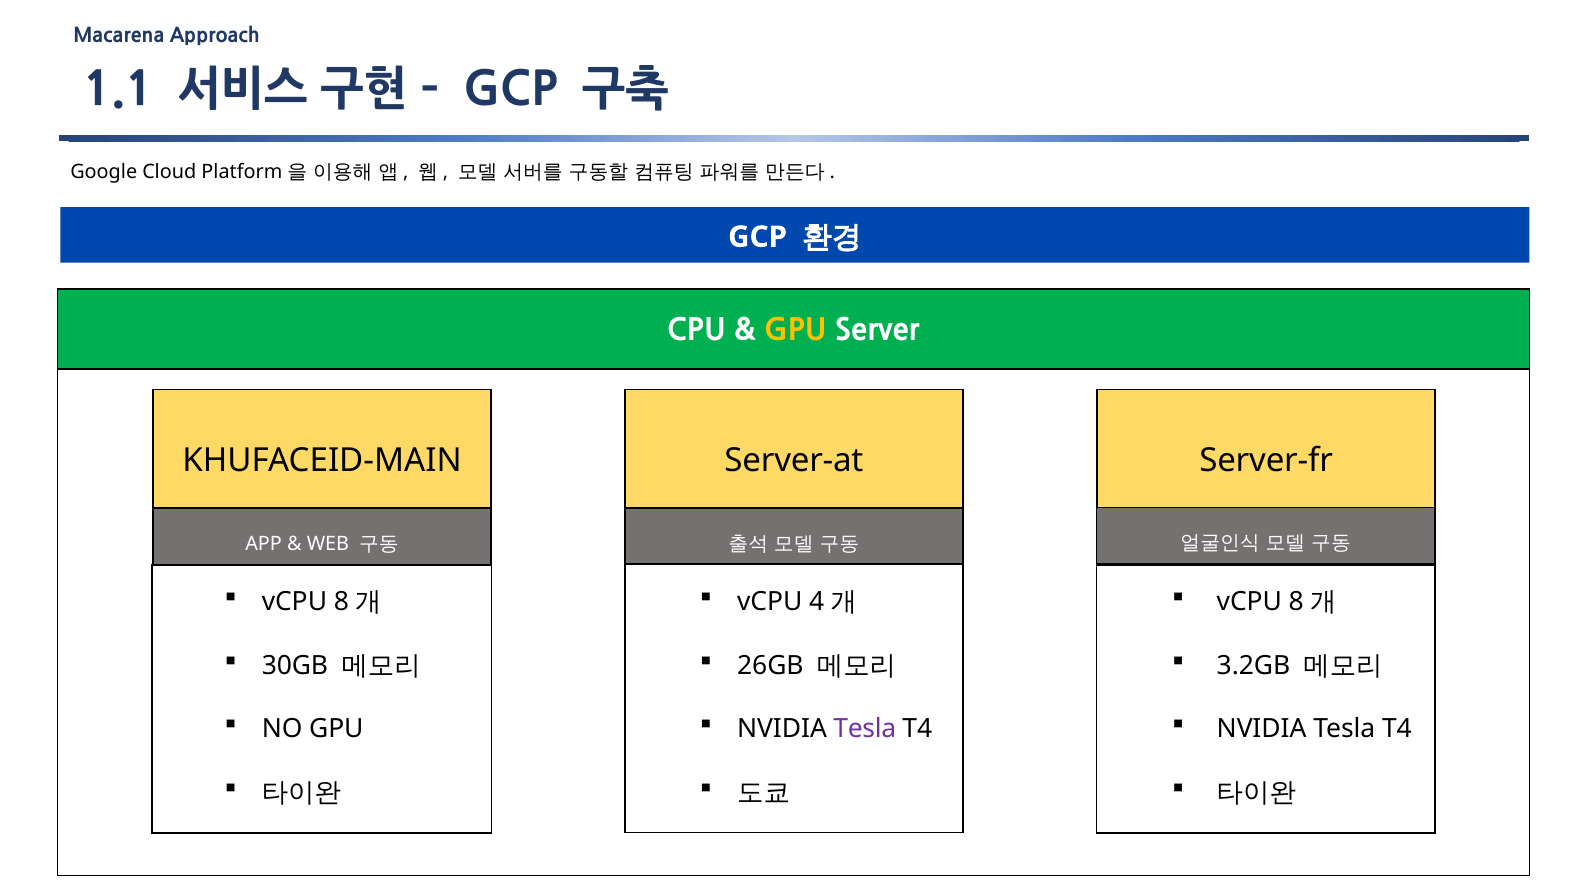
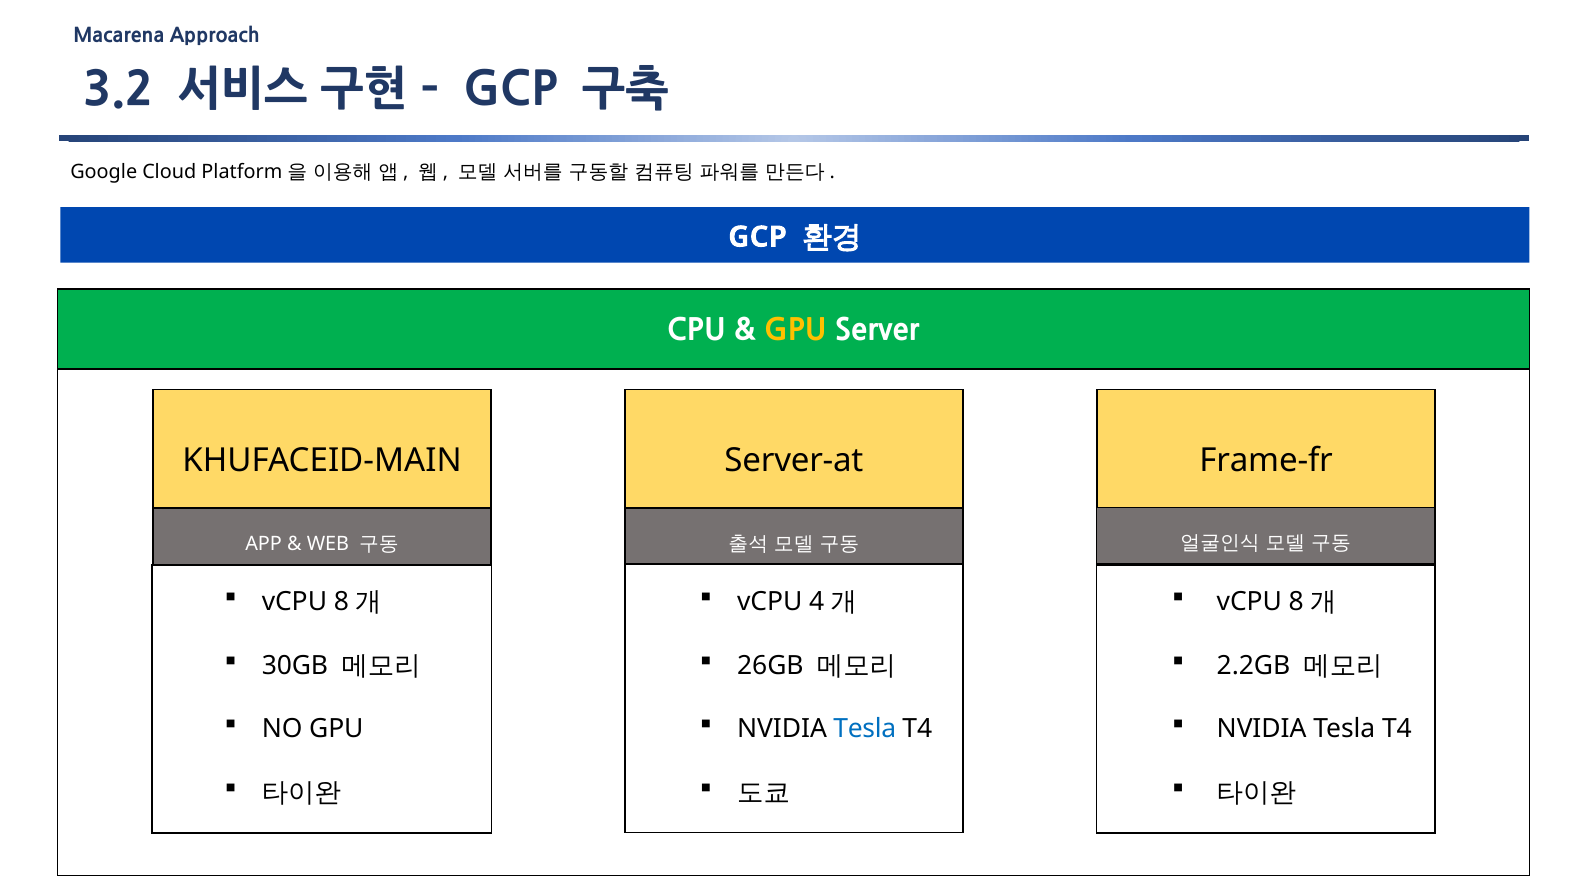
1.1: 1.1 -> 3.2
Server-fr: Server-fr -> Frame-fr
3.2GB: 3.2GB -> 2.2GB
Tesla at (865, 729) colour: purple -> blue
